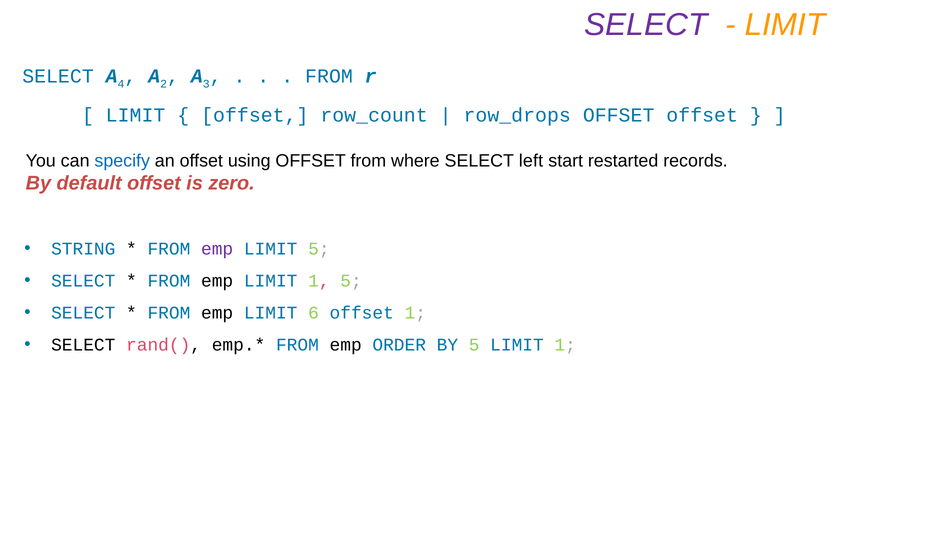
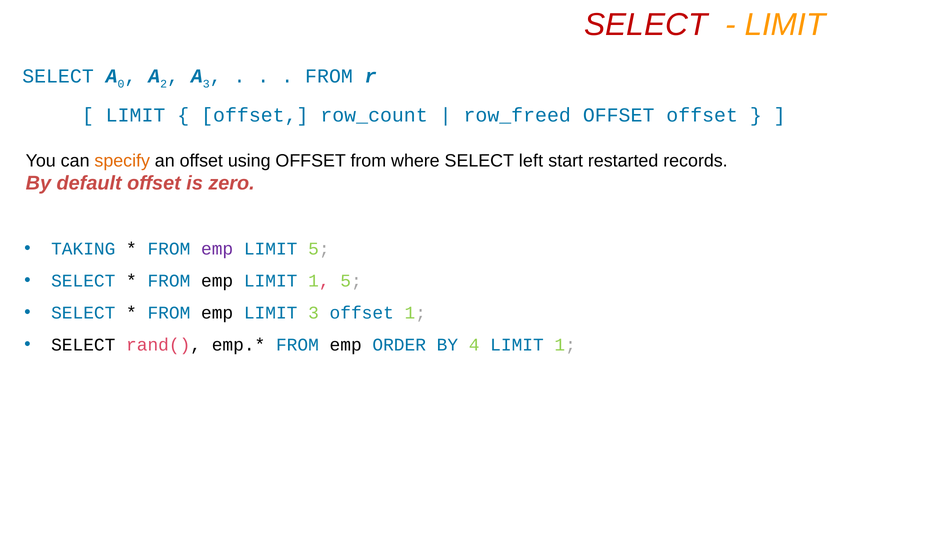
SELECT at (646, 25) colour: purple -> red
4: 4 -> 0
row_drops: row_drops -> row_freed
specify colour: blue -> orange
STRING: STRING -> TAKING
LIMIT 6: 6 -> 3
BY 5: 5 -> 4
